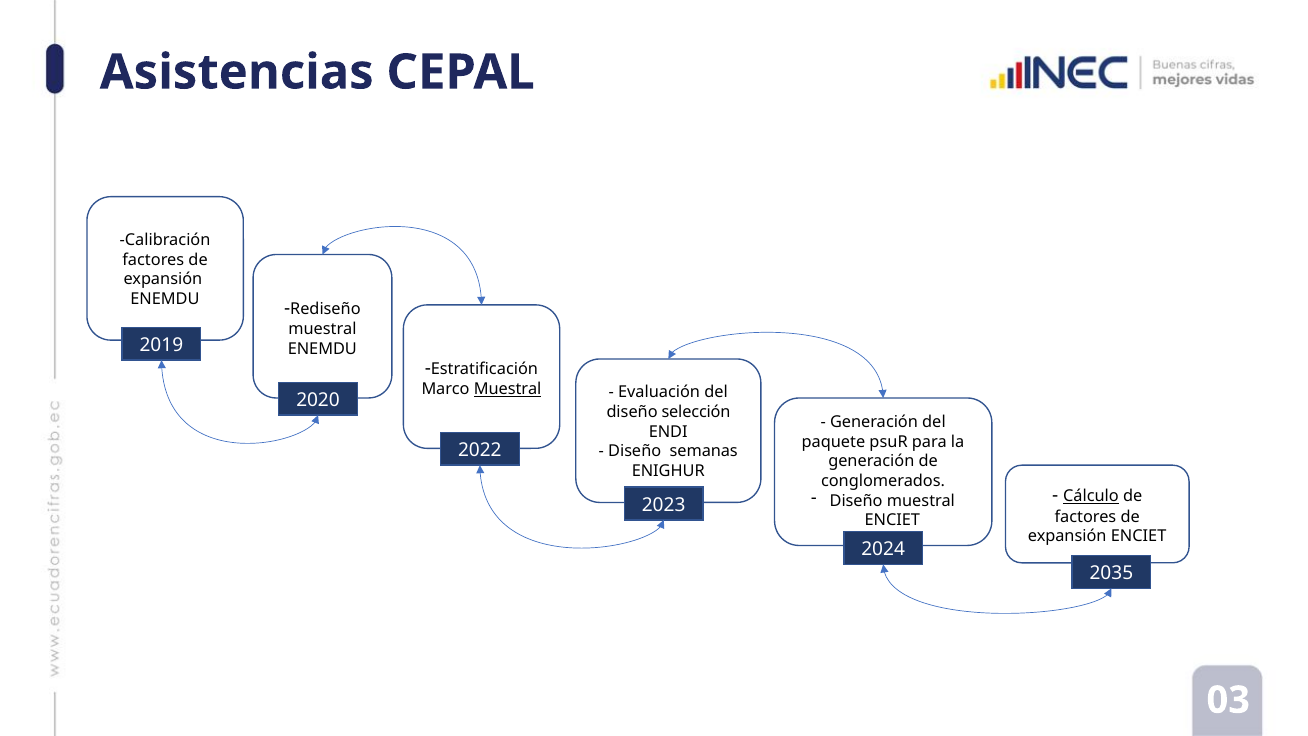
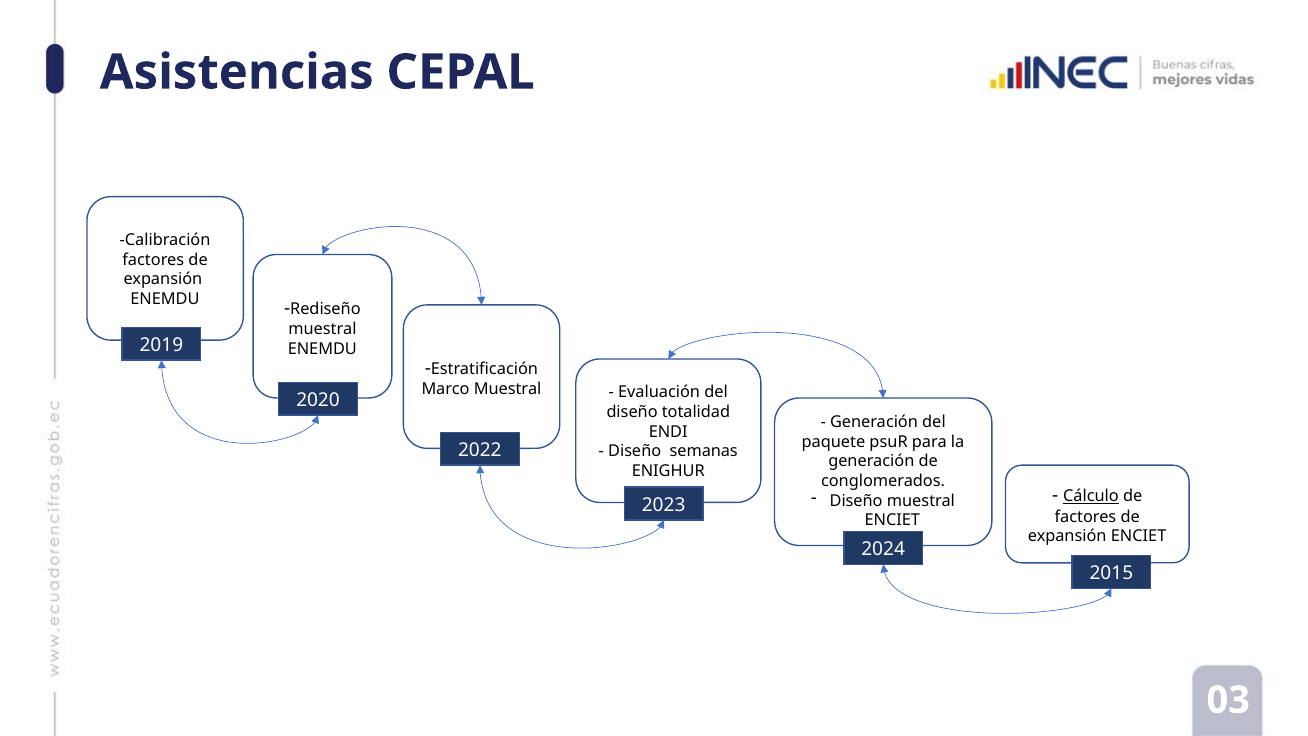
Muestral at (508, 389) underline: present -> none
selección: selección -> totalidad
2035: 2035 -> 2015
